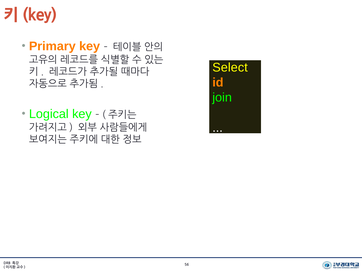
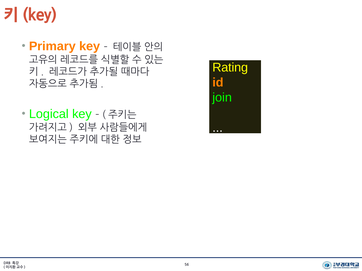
Select: Select -> Rating
